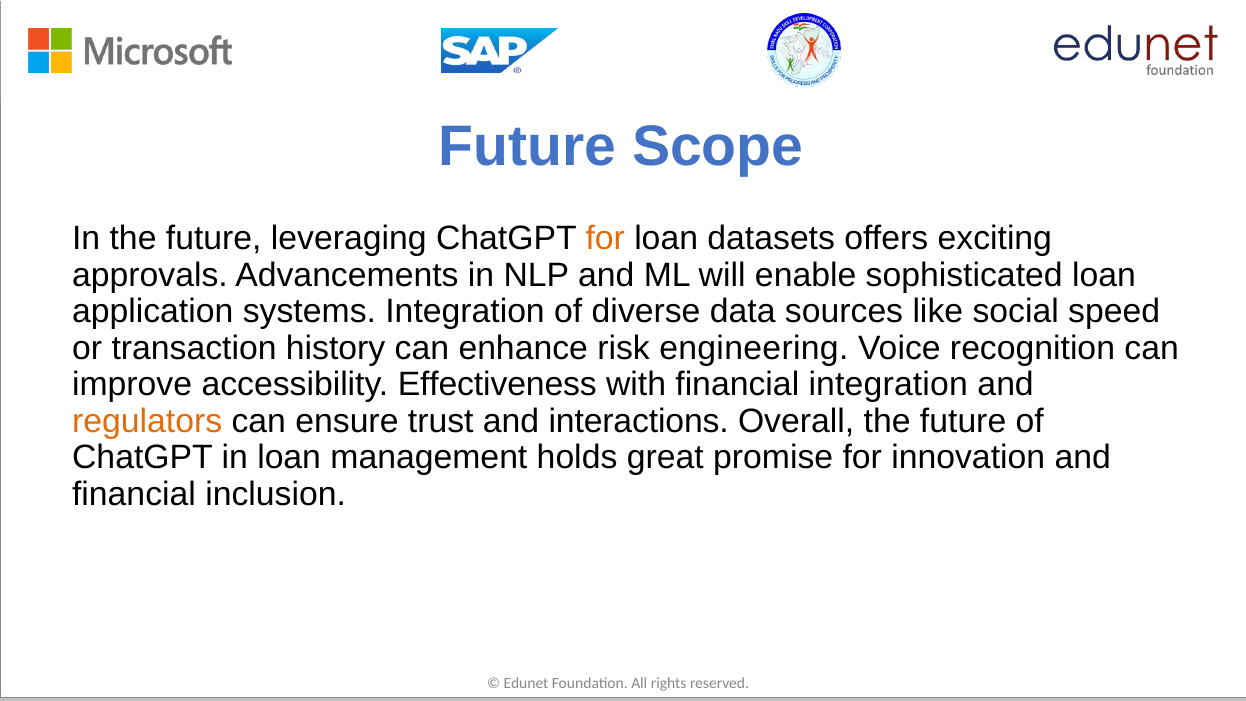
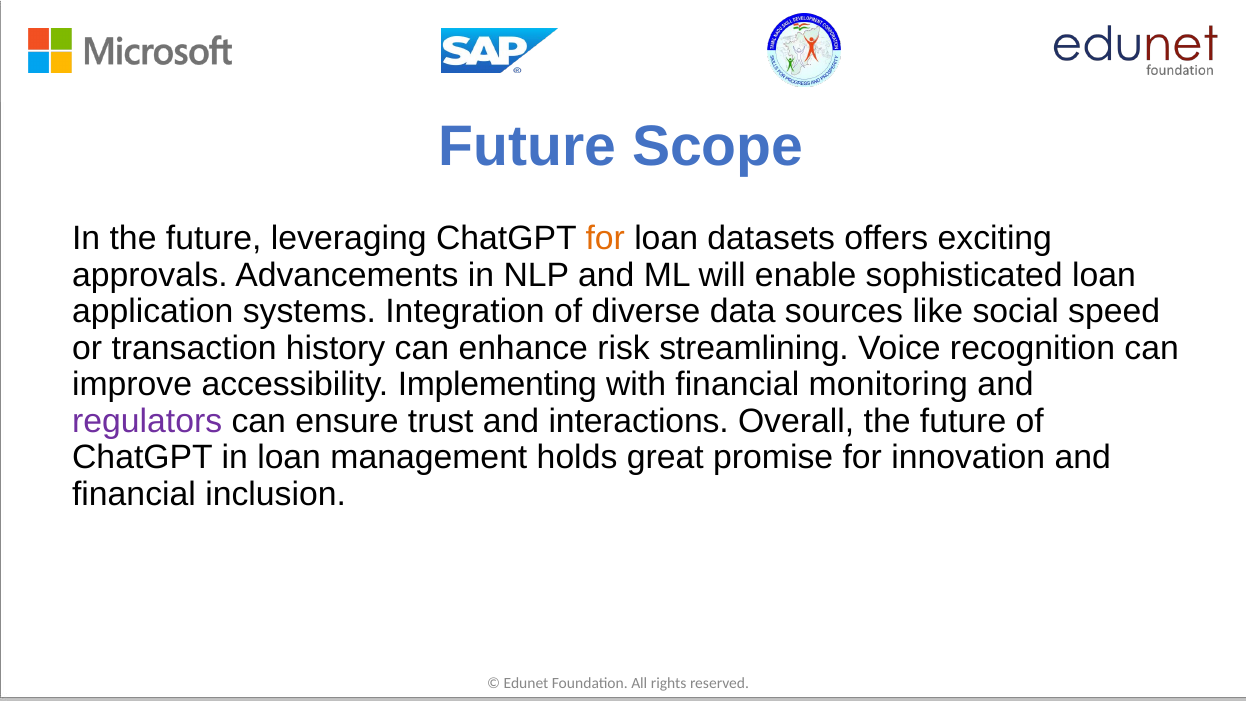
engineering: engineering -> streamlining
Effectiveness: Effectiveness -> Implementing
financial integration: integration -> monitoring
regulators colour: orange -> purple
